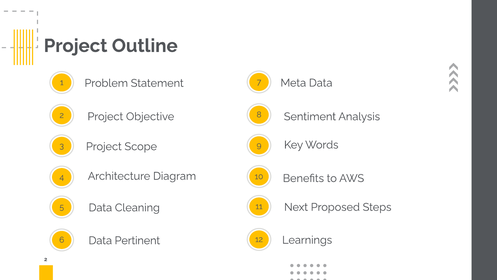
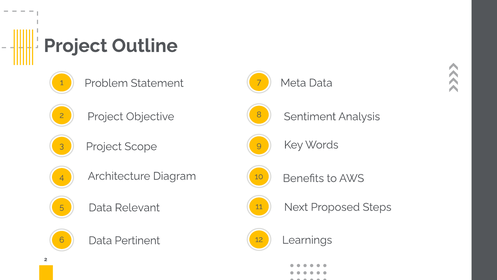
Cleaning: Cleaning -> Relevant
